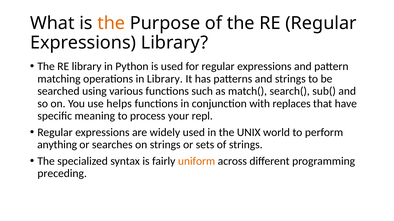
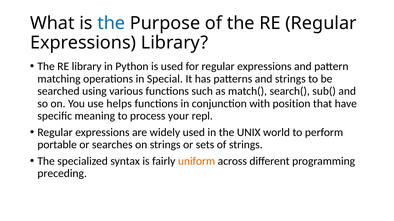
the at (111, 23) colour: orange -> blue
in Library: Library -> Special
replaces: replaces -> position
anything: anything -> portable
